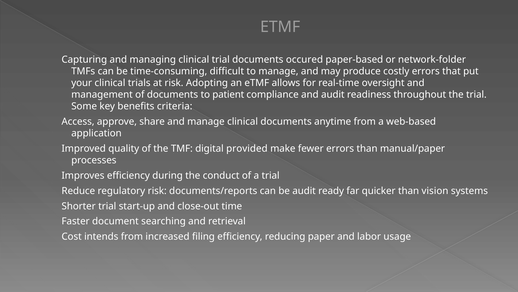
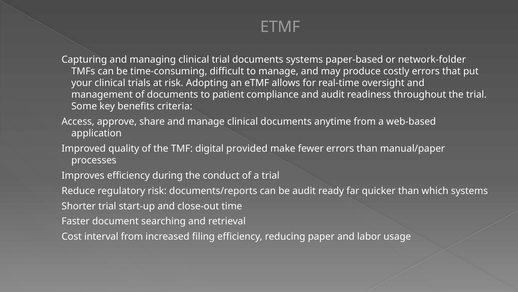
documents occured: occured -> systems
vision: vision -> which
intends: intends -> interval
